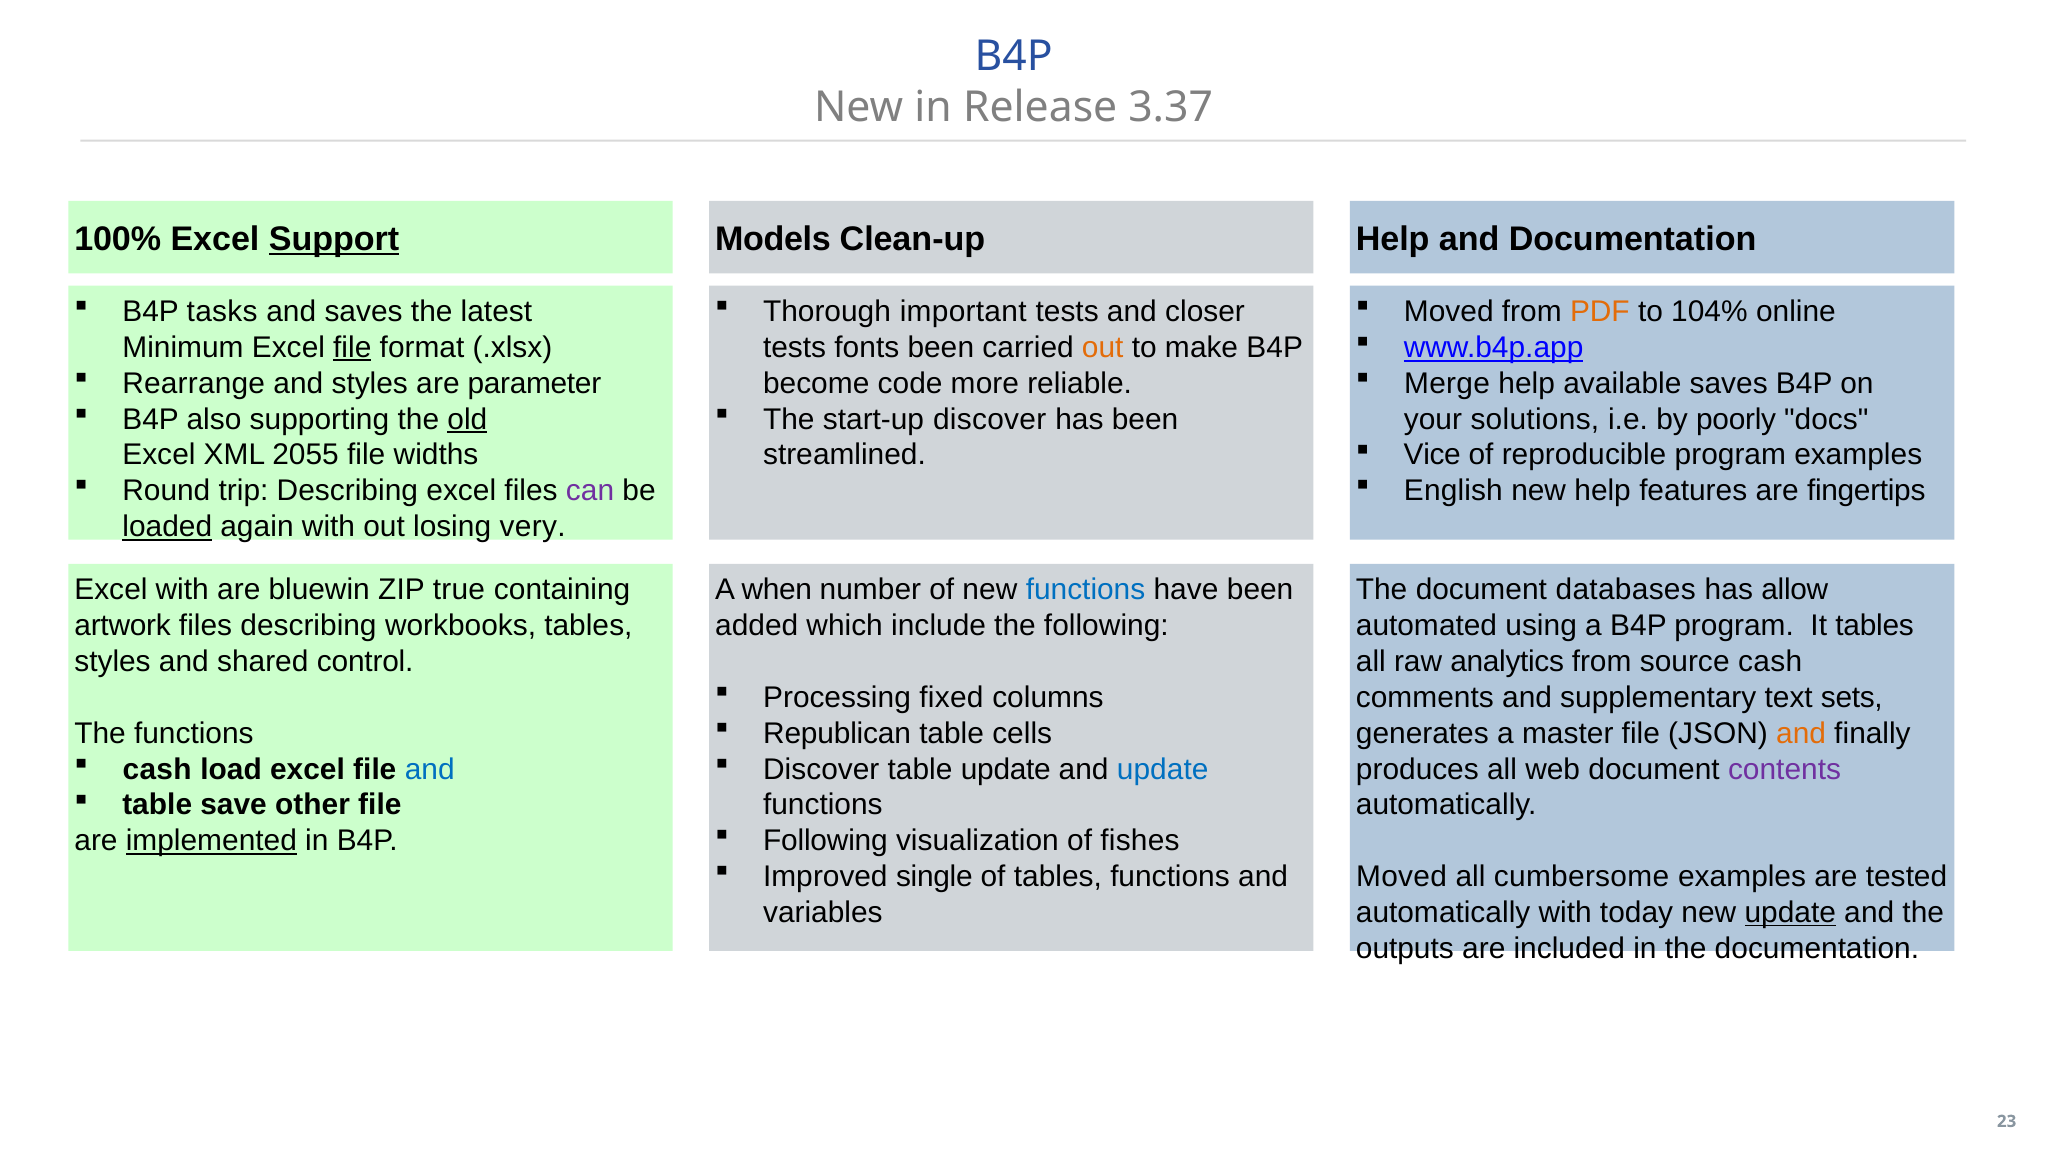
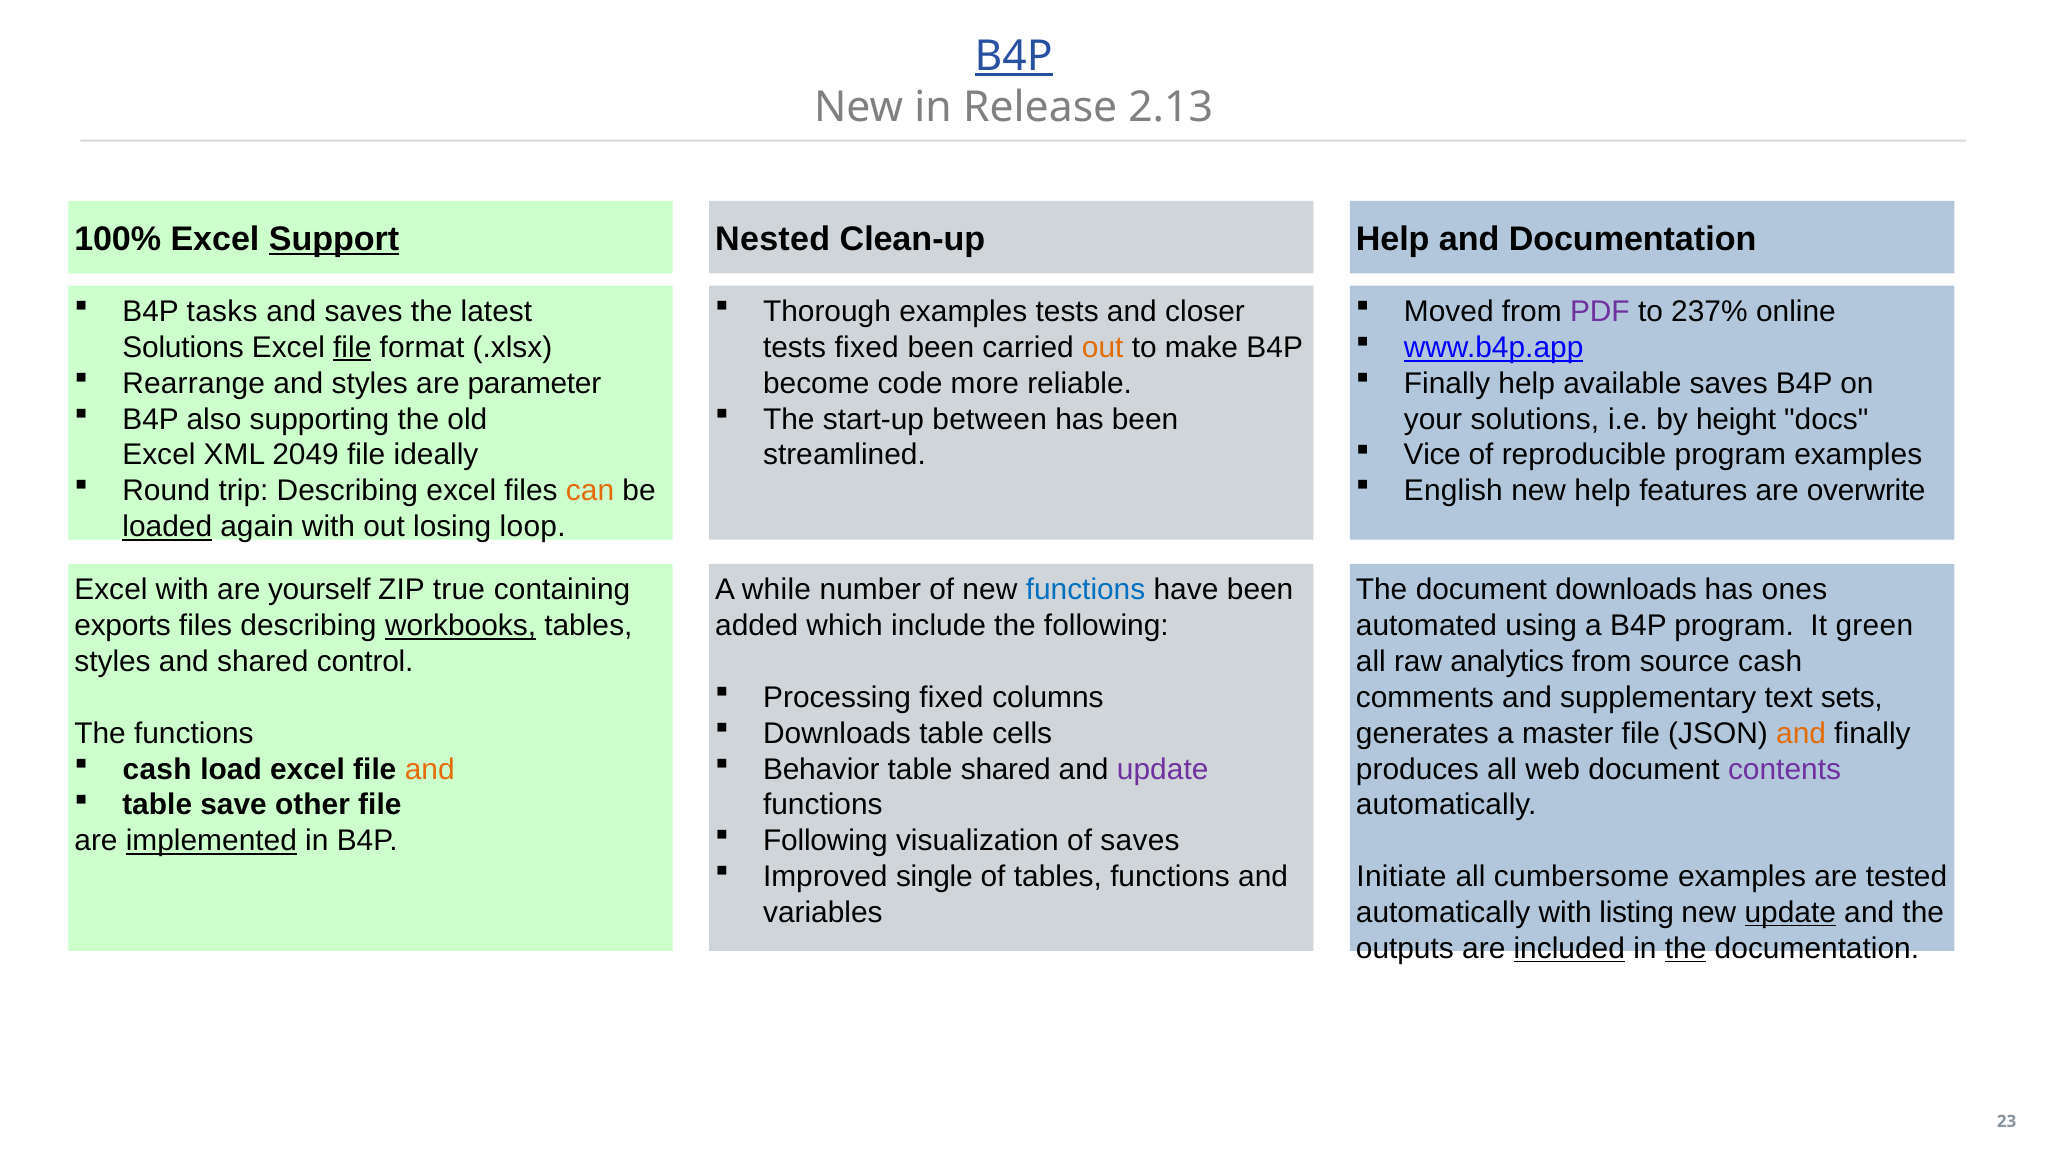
B4P at (1014, 56) underline: none -> present
3.37: 3.37 -> 2.13
Models: Models -> Nested
Thorough important: important -> examples
PDF colour: orange -> purple
104%: 104% -> 237%
Minimum at (183, 347): Minimum -> Solutions
tests fonts: fonts -> fixed
Merge at (1447, 383): Merge -> Finally
old underline: present -> none
start-up discover: discover -> between
poorly: poorly -> height
2055: 2055 -> 2049
widths: widths -> ideally
can colour: purple -> orange
fingertips: fingertips -> overwrite
very: very -> loop
bluewin: bluewin -> yourself
when: when -> while
document databases: databases -> downloads
allow: allow -> ones
artwork: artwork -> exports
workbooks underline: none -> present
It tables: tables -> green
Republican at (837, 733): Republican -> Downloads
and at (430, 769) colour: blue -> orange
Discover at (821, 769): Discover -> Behavior
table update: update -> shared
update at (1163, 769) colour: blue -> purple
of fishes: fishes -> saves
Moved at (1401, 876): Moved -> Initiate
today: today -> listing
included underline: none -> present
the at (1686, 948) underline: none -> present
